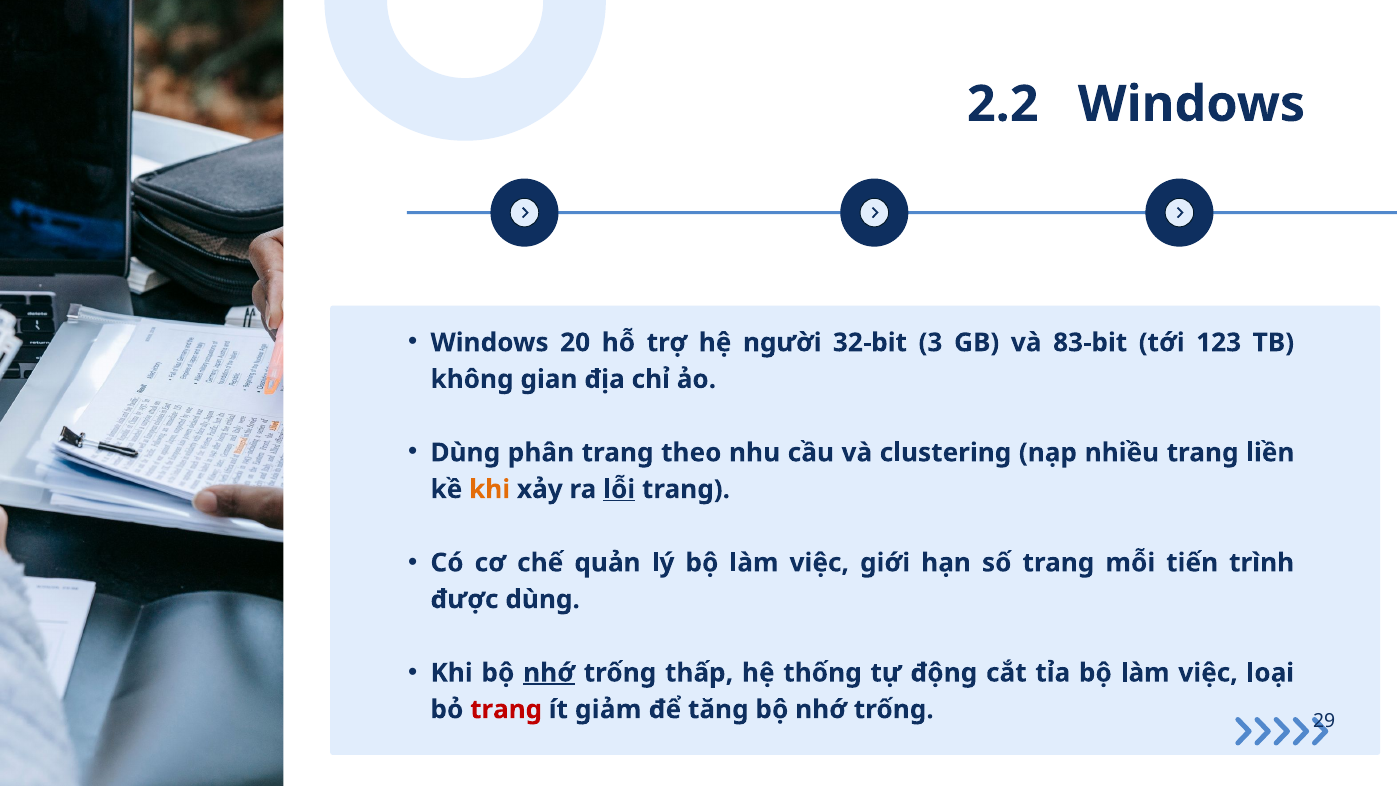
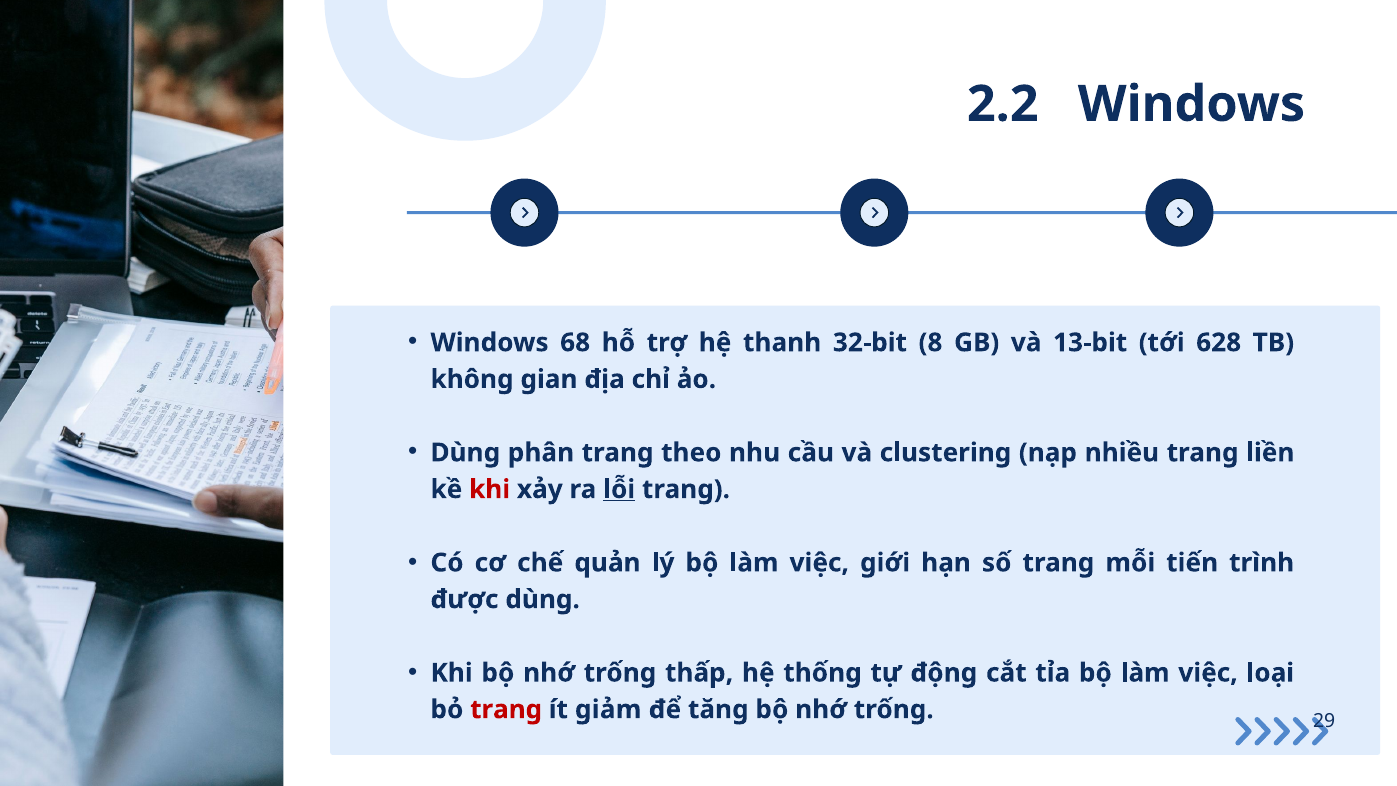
20: 20 -> 68
người: người -> thanh
3: 3 -> 8
83-bit: 83-bit -> 13-bit
123: 123 -> 628
khi at (490, 489) colour: orange -> red
nhớ at (549, 673) underline: present -> none
